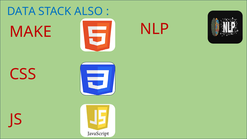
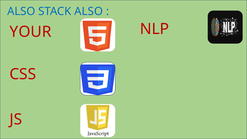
DATA at (21, 11): DATA -> ALSO
MAKE: MAKE -> YOUR
